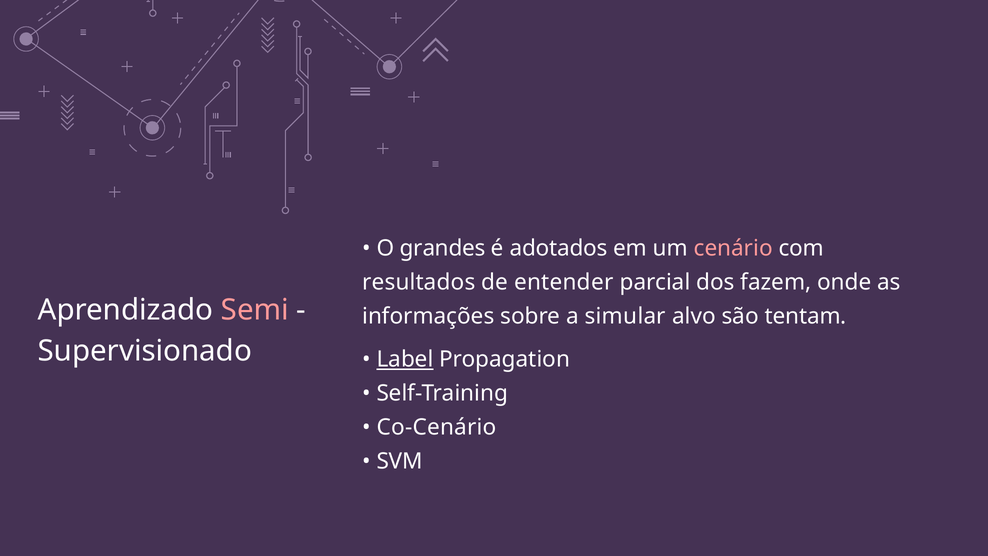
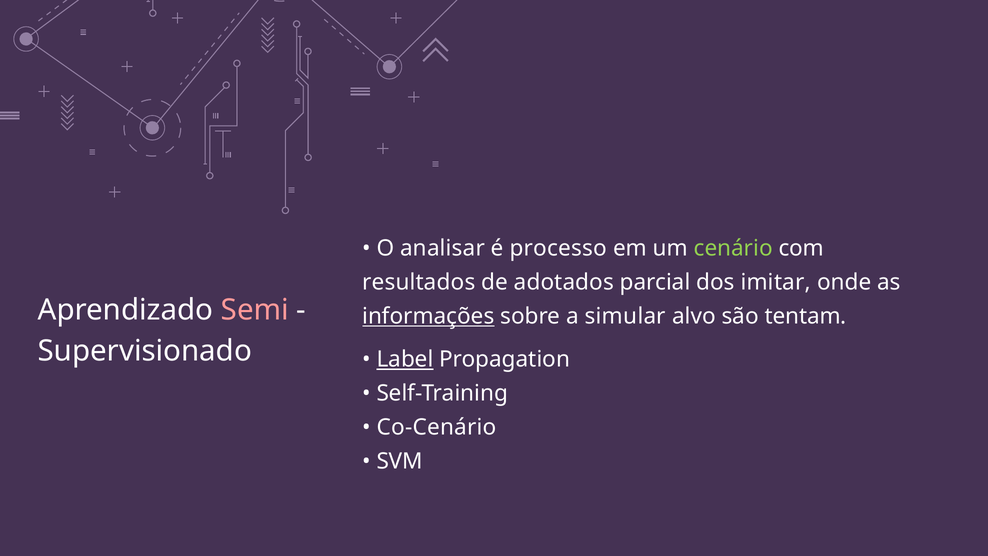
grandes: grandes -> analisar
adotados: adotados -> processo
cenário colour: pink -> light green
entender: entender -> adotados
fazem: fazem -> imitar
informações underline: none -> present
